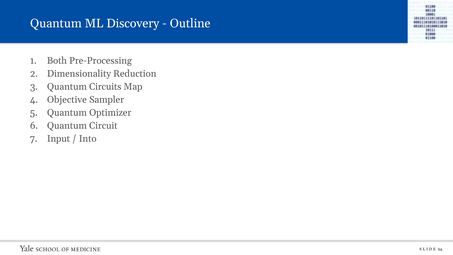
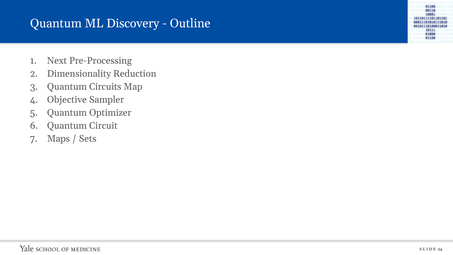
Both: Both -> Next
Input: Input -> Maps
Into: Into -> Sets
